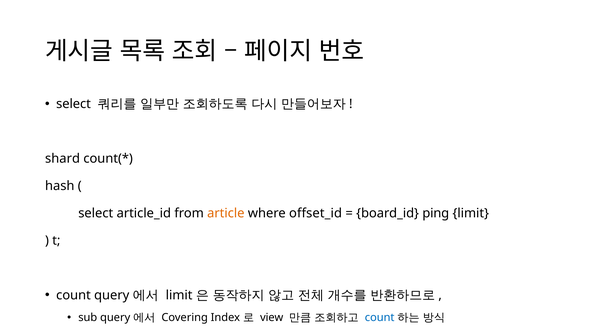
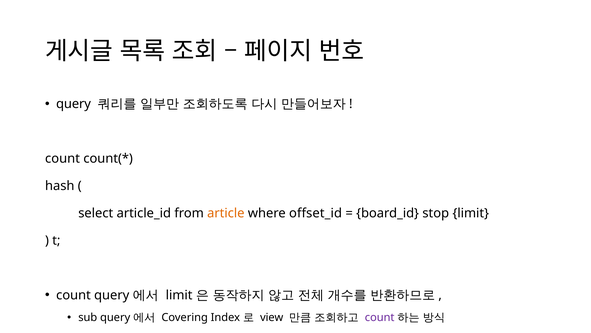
select at (73, 104): select -> query
shard at (63, 158): shard -> count
ping: ping -> stop
count at (380, 317) colour: blue -> purple
